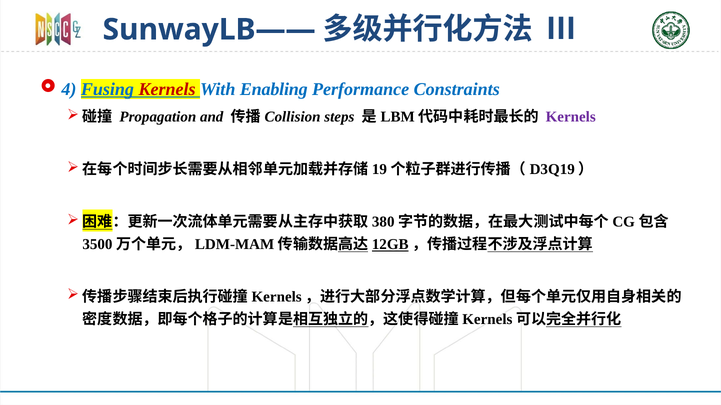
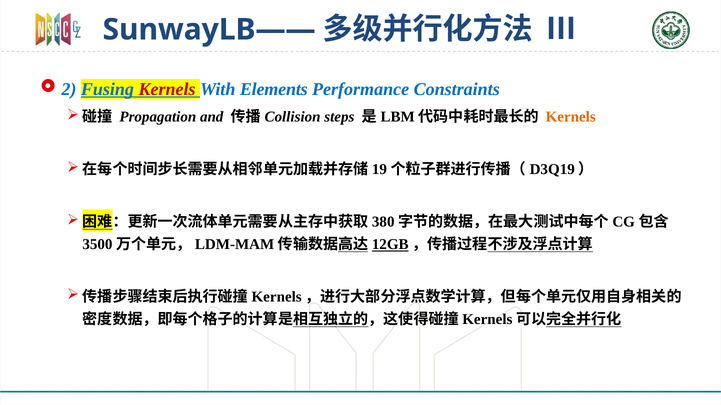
4: 4 -> 2
Enabling: Enabling -> Elements
Kernels at (571, 117) colour: purple -> orange
